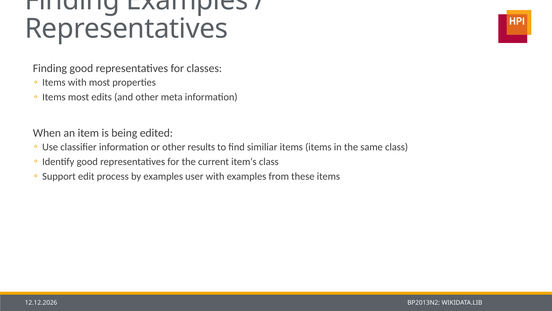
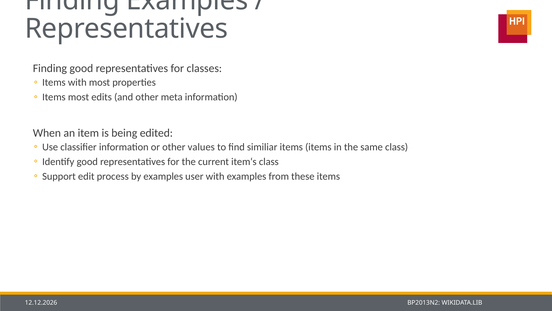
results: results -> values
